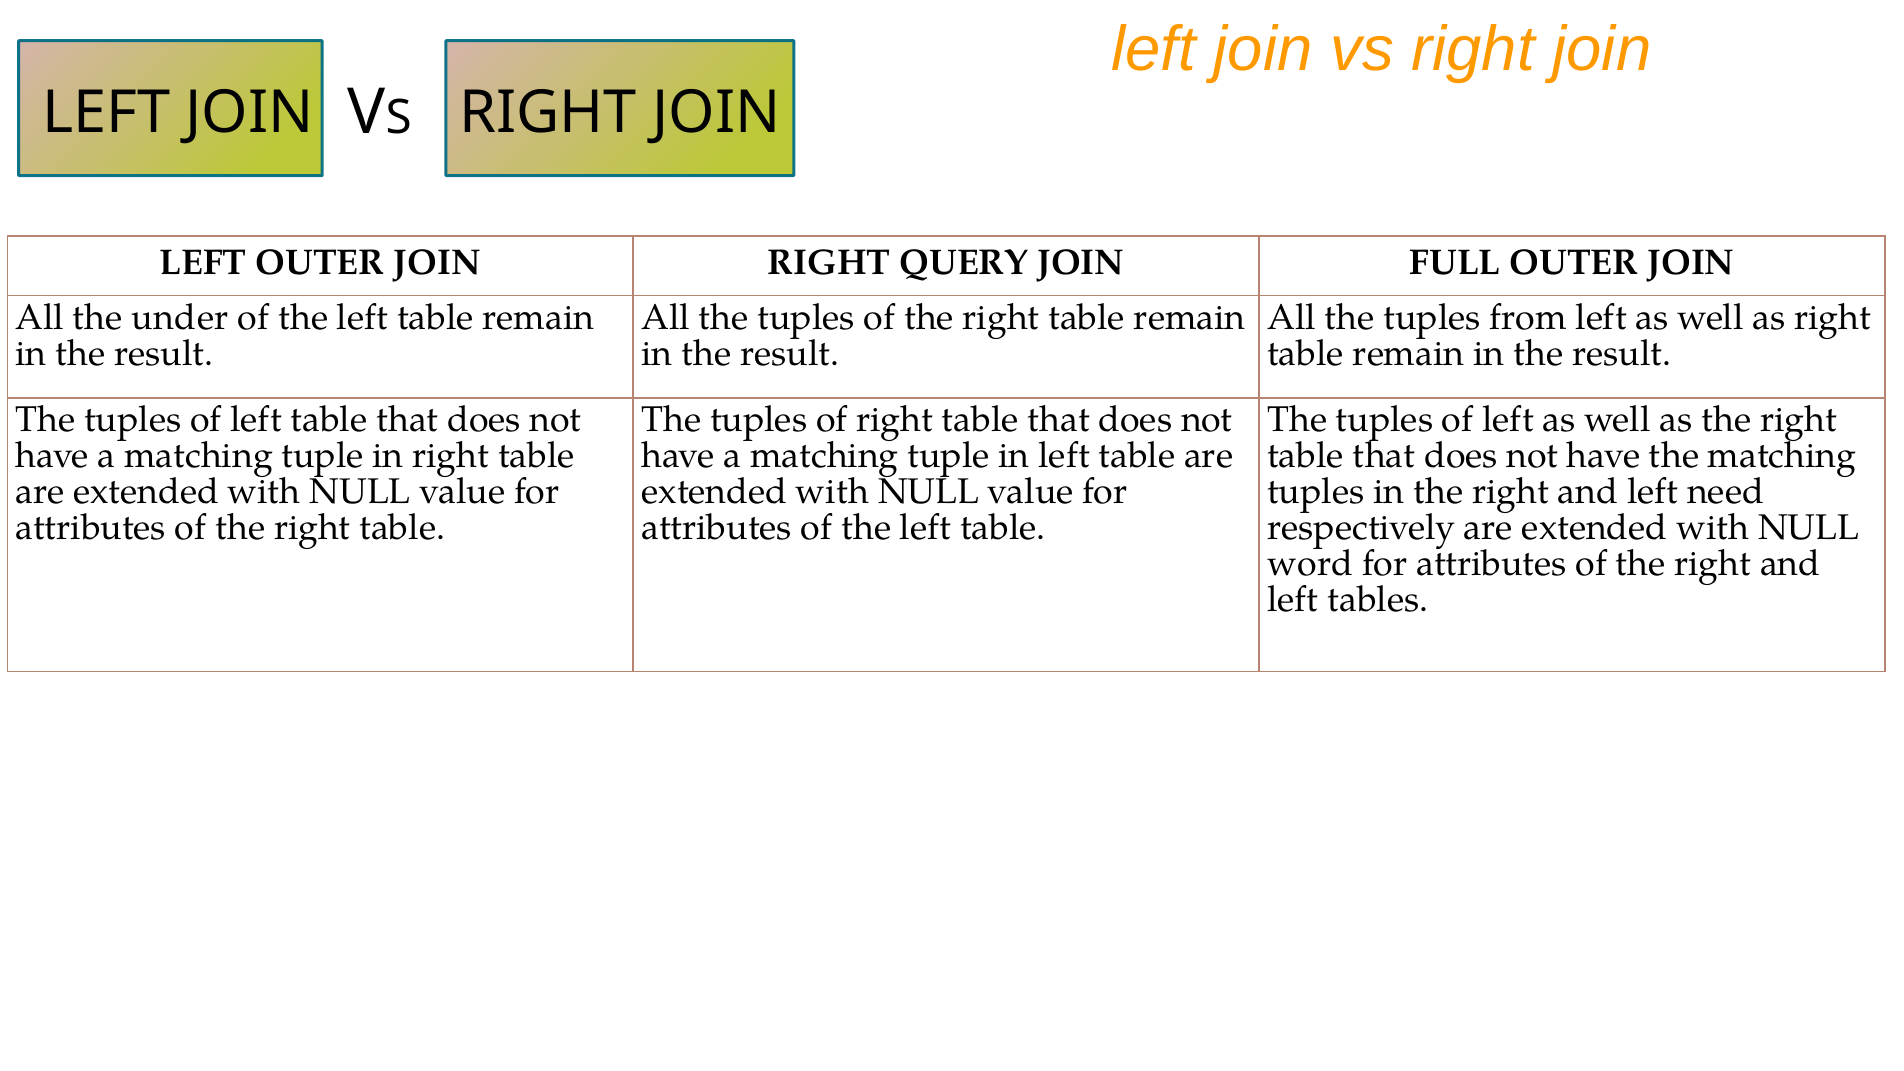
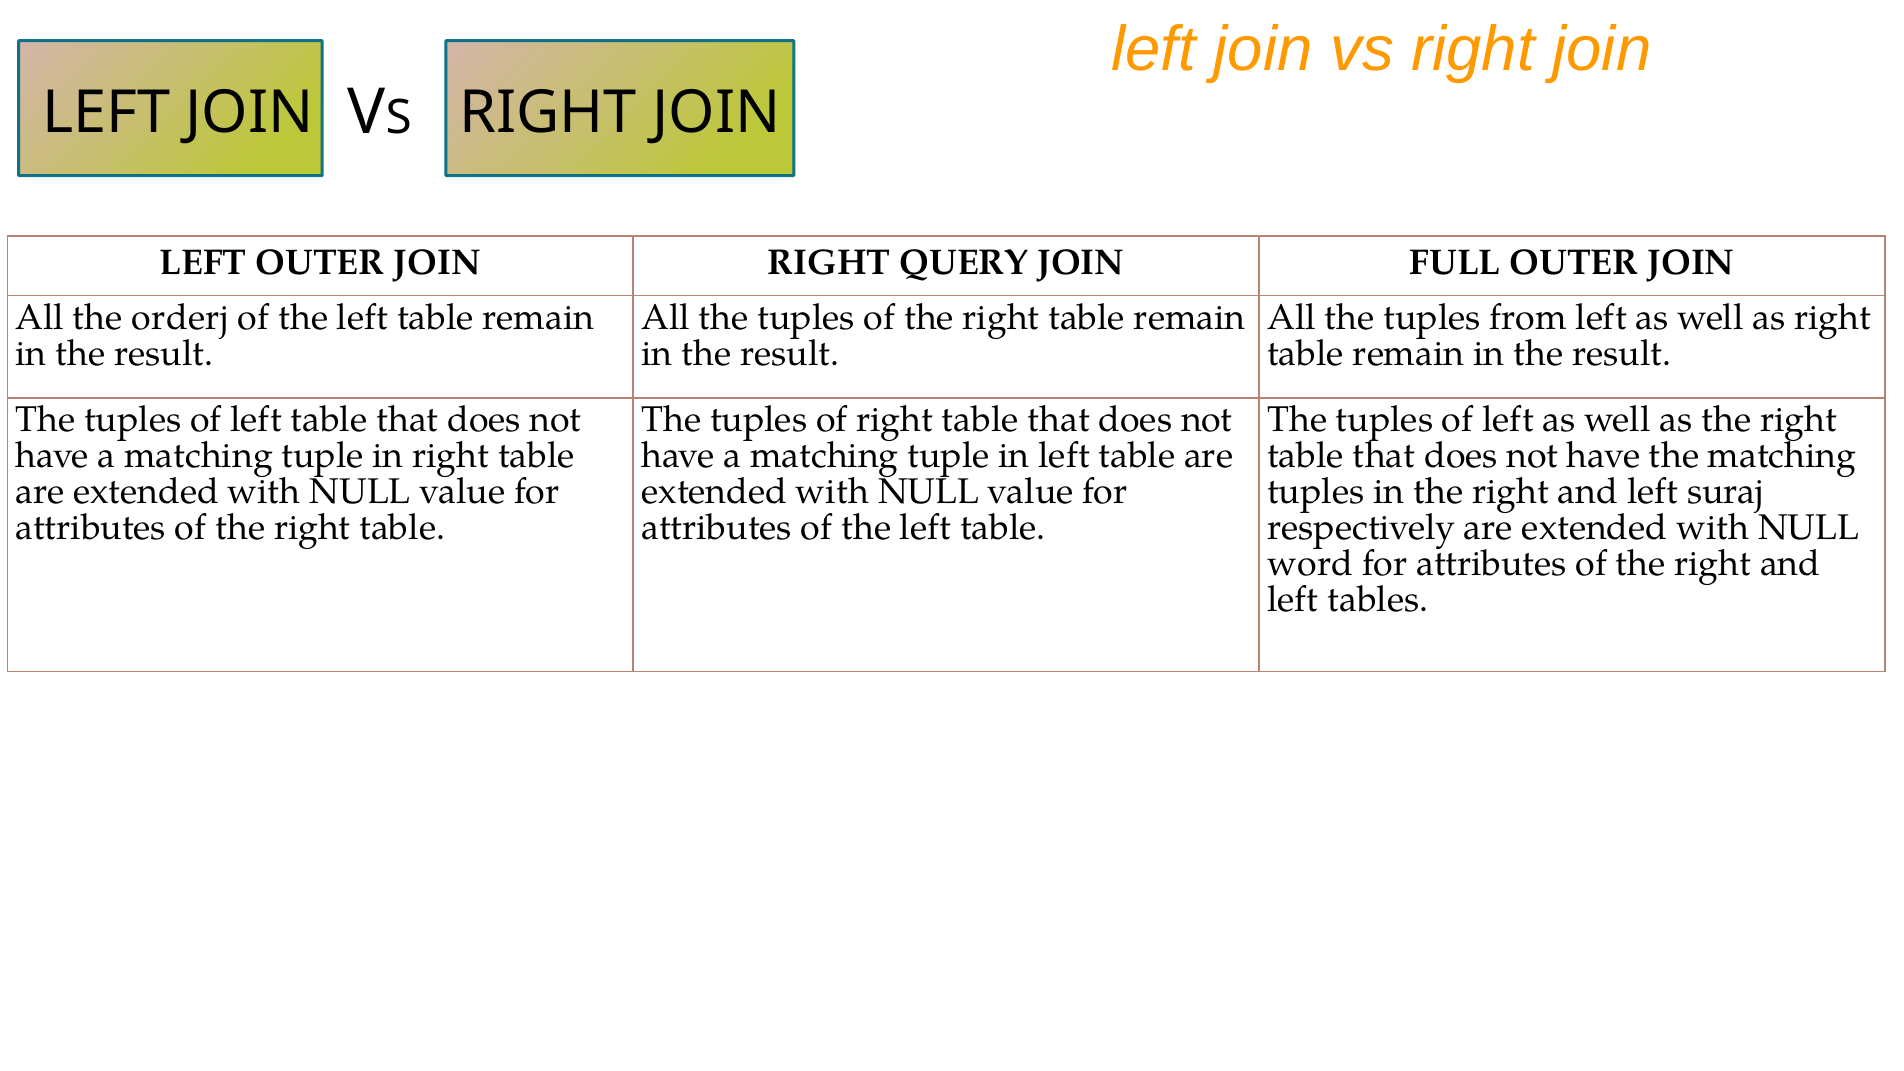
under: under -> orderj
need: need -> suraj
